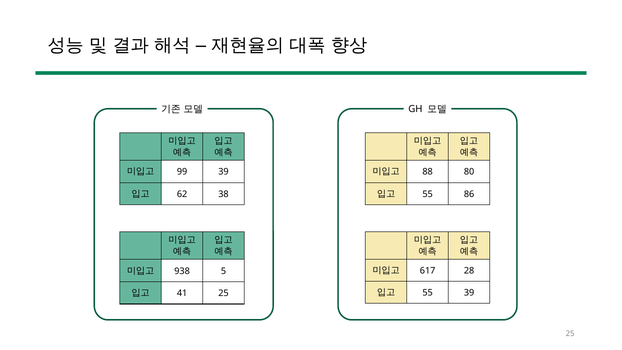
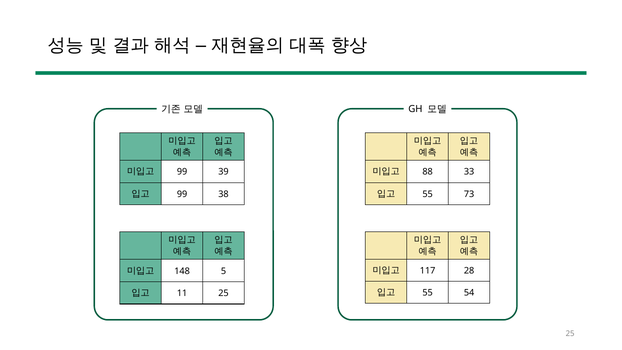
80: 80 -> 33
62 at (182, 194): 62 -> 99
86: 86 -> 73
617: 617 -> 117
938: 938 -> 148
55 39: 39 -> 54
41: 41 -> 11
